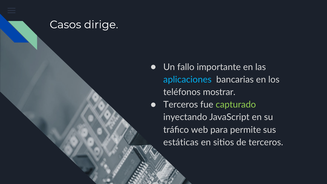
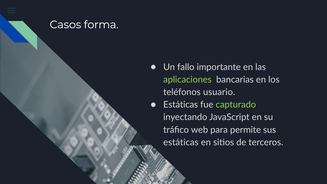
dirige: dirige -> forma
aplicaciones colour: light blue -> light green
mostrar: mostrar -> usuario
Terceros at (181, 105): Terceros -> Estáticas
